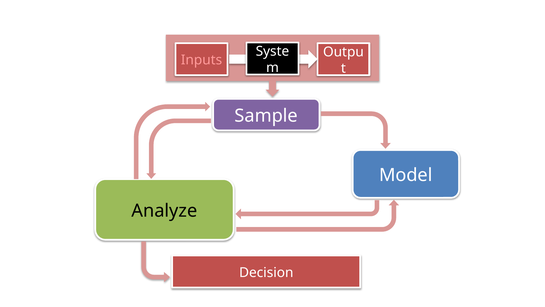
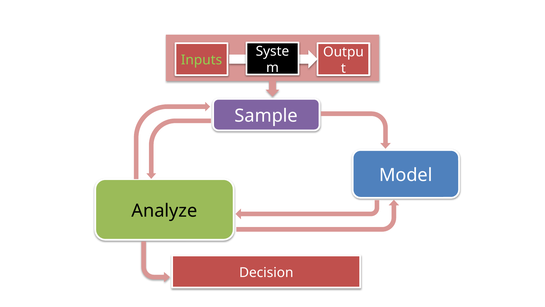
Inputs colour: pink -> light green
